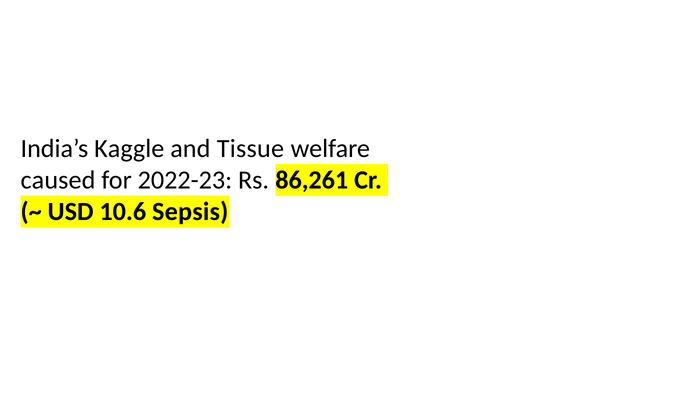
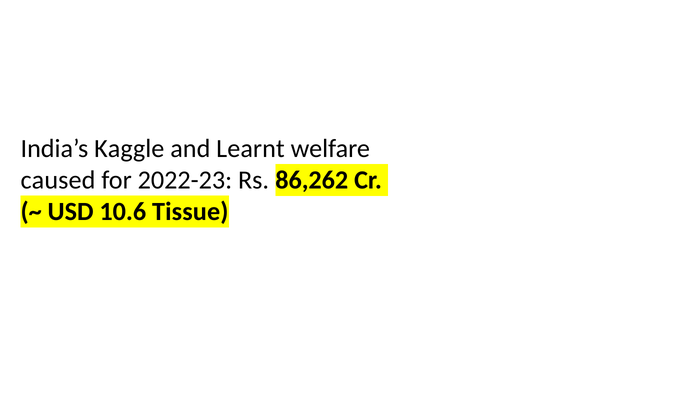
Tissue: Tissue -> Learnt
86,261: 86,261 -> 86,262
Sepsis: Sepsis -> Tissue
